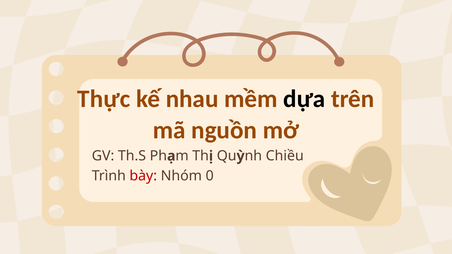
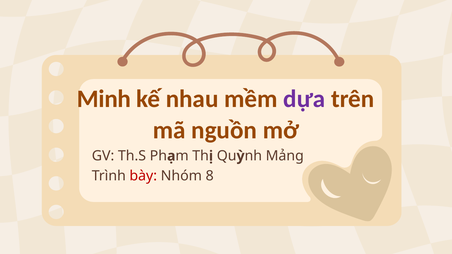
Thực: Thực -> Minh
dựa colour: black -> purple
Chiều: Chiều -> Mảng
0: 0 -> 8
